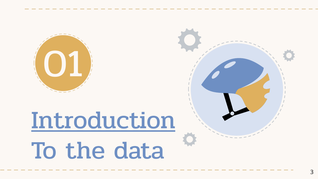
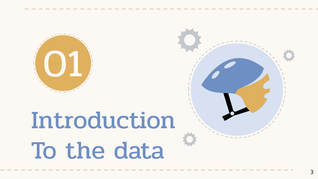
Introduction underline: present -> none
